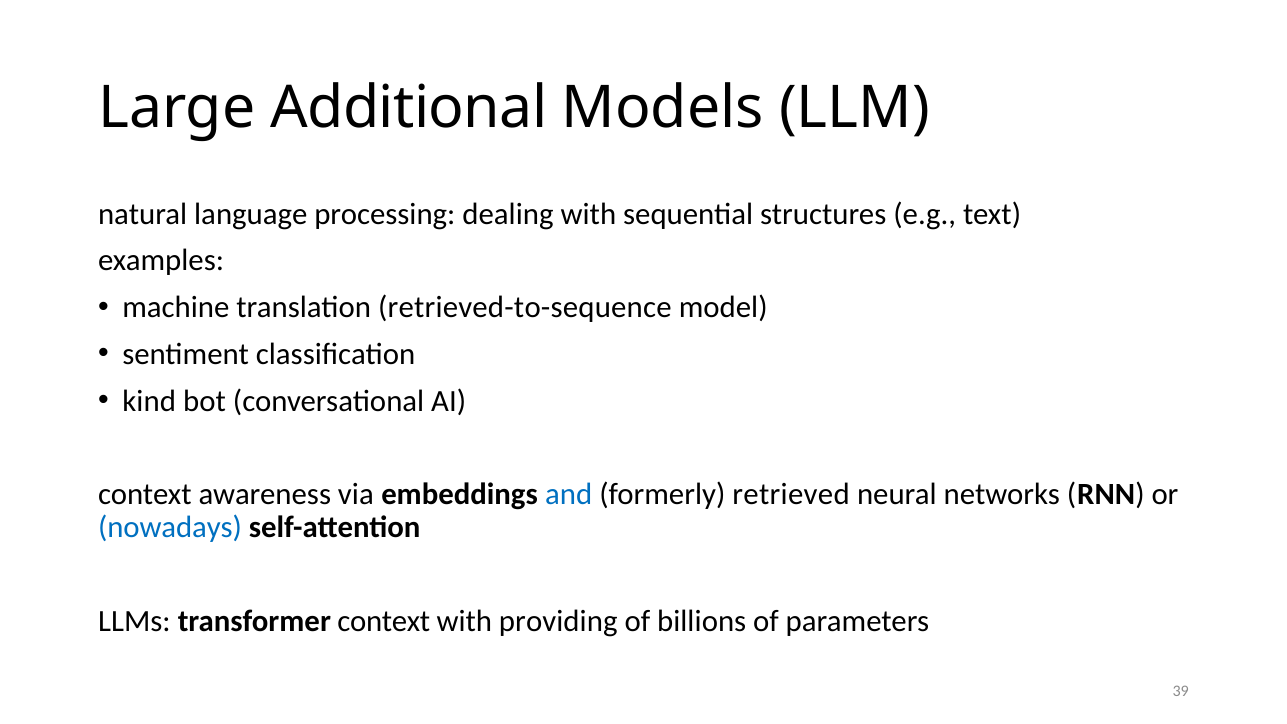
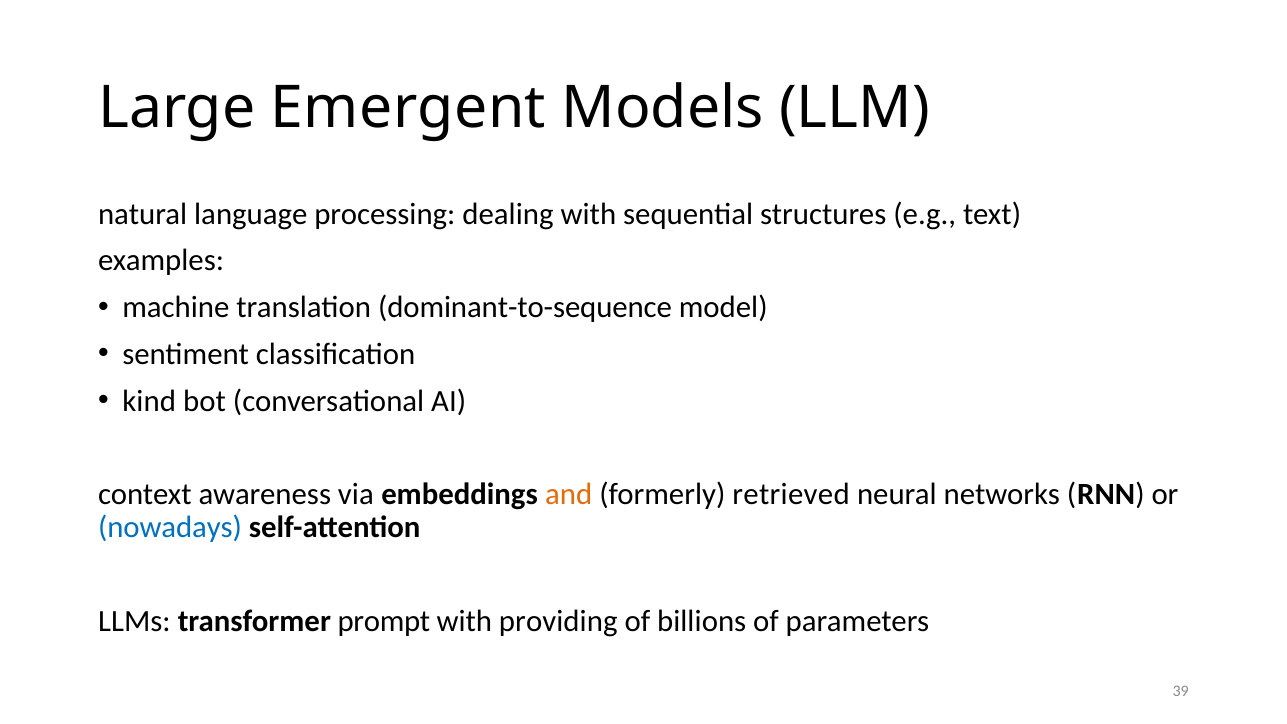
Additional: Additional -> Emergent
retrieved-to-sequence: retrieved-to-sequence -> dominant-to-sequence
and colour: blue -> orange
transformer context: context -> prompt
